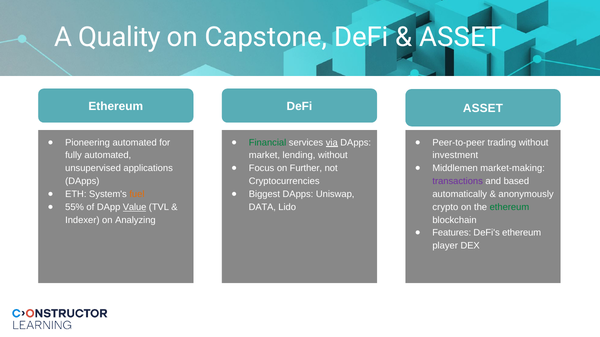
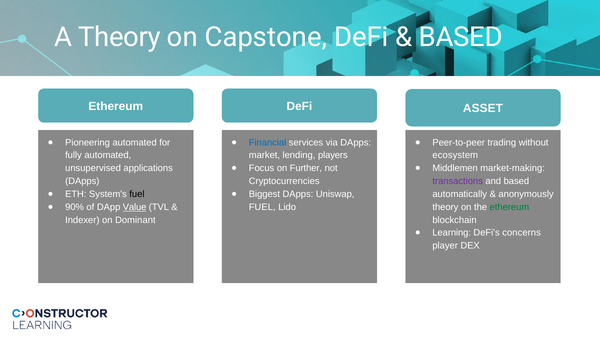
A Quality: Quality -> Theory
ASSET at (461, 37): ASSET -> BASED
Financial colour: green -> blue
via underline: present -> none
lending without: without -> players
investment: investment -> ecosystem
fuel at (137, 194) colour: orange -> black
55%: 55% -> 90%
DATA at (262, 207): DATA -> FUEL
crypto at (445, 207): crypto -> theory
Analyzing: Analyzing -> Dominant
Features: Features -> Learning
DeFi's ethereum: ethereum -> concerns
